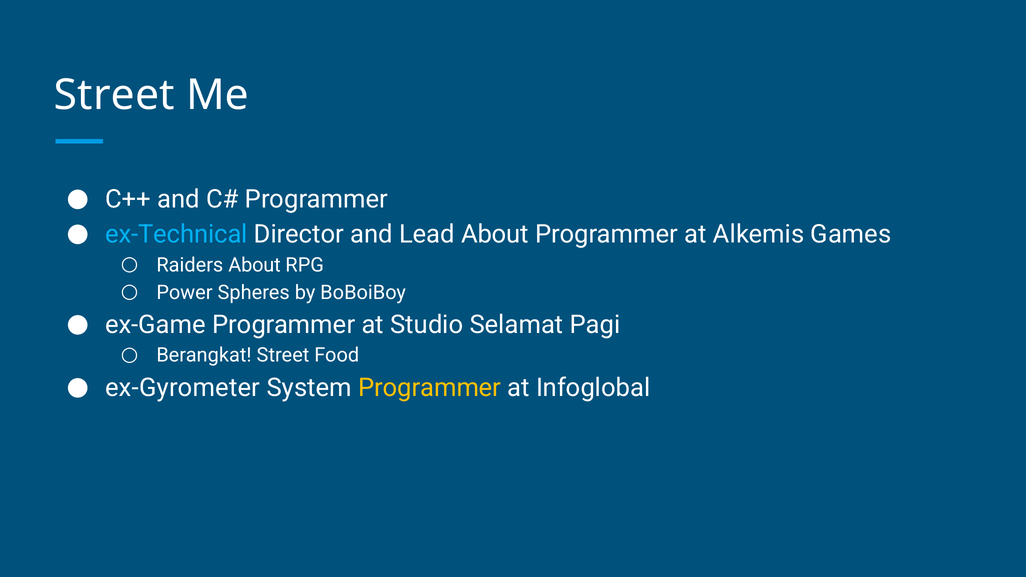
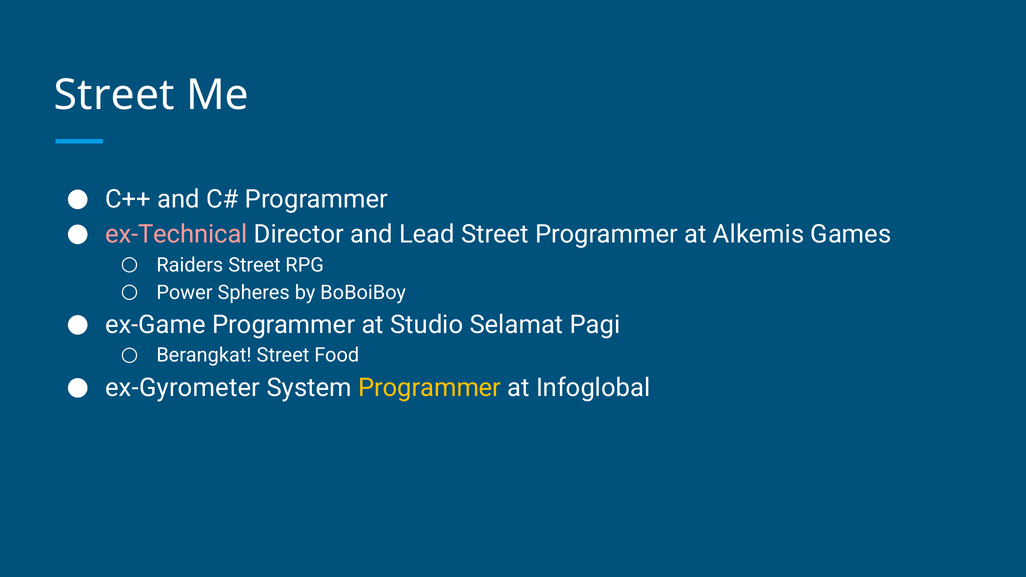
ex-Technical colour: light blue -> pink
Lead About: About -> Street
Raiders About: About -> Street
